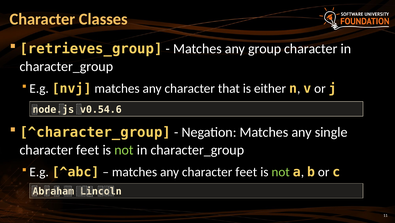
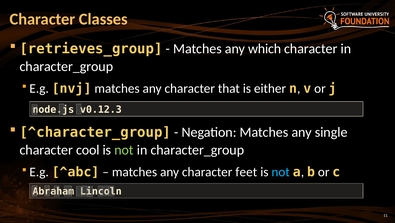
group: group -> which
v0.54.6: v0.54.6 -> v0.12.3
feet at (88, 150): feet -> cool
not at (281, 172) colour: light green -> light blue
